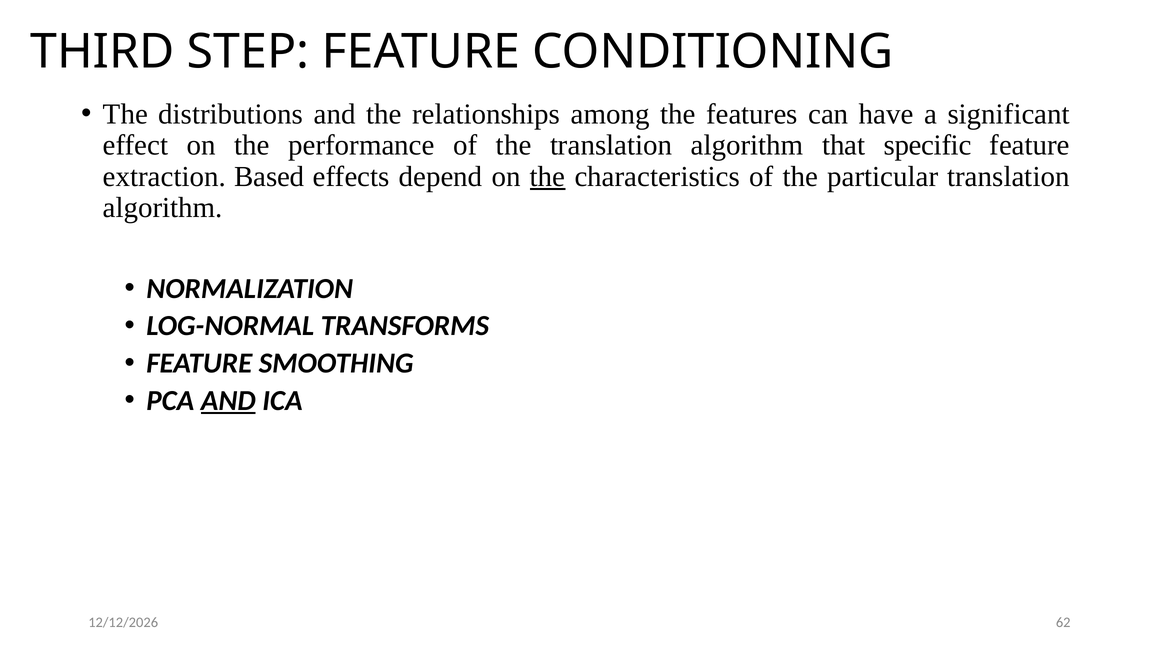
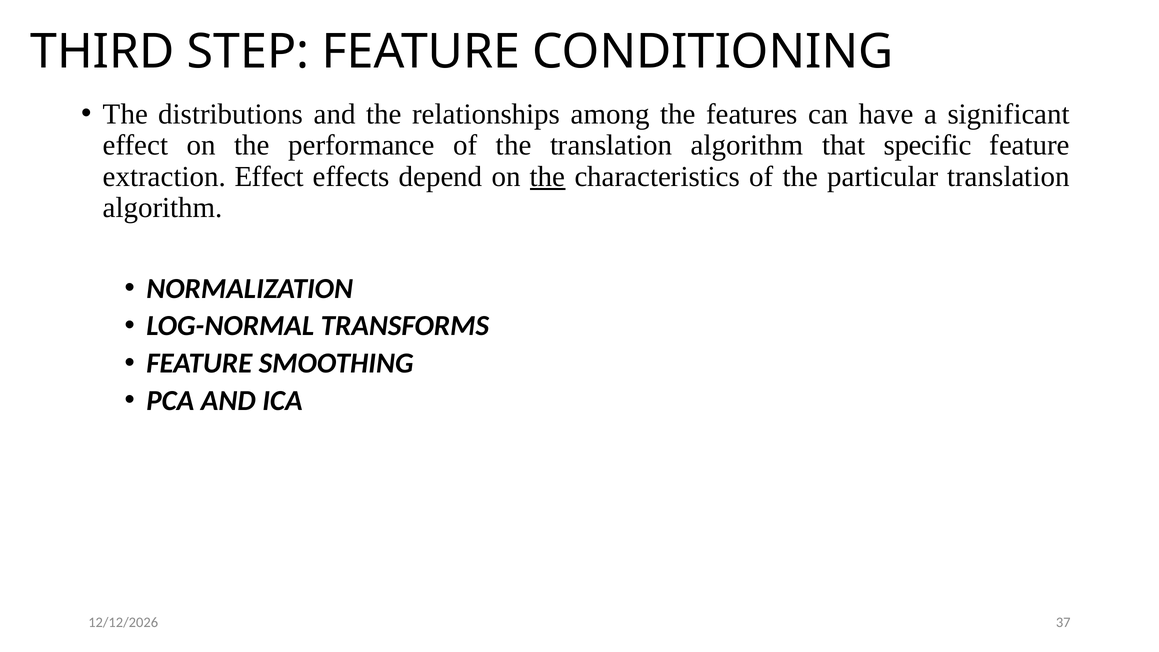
extraction Based: Based -> Effect
AND at (228, 400) underline: present -> none
62: 62 -> 37
